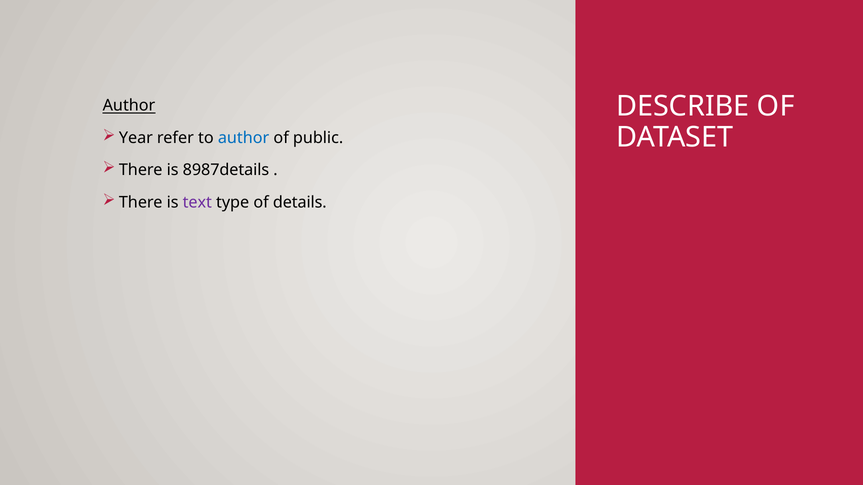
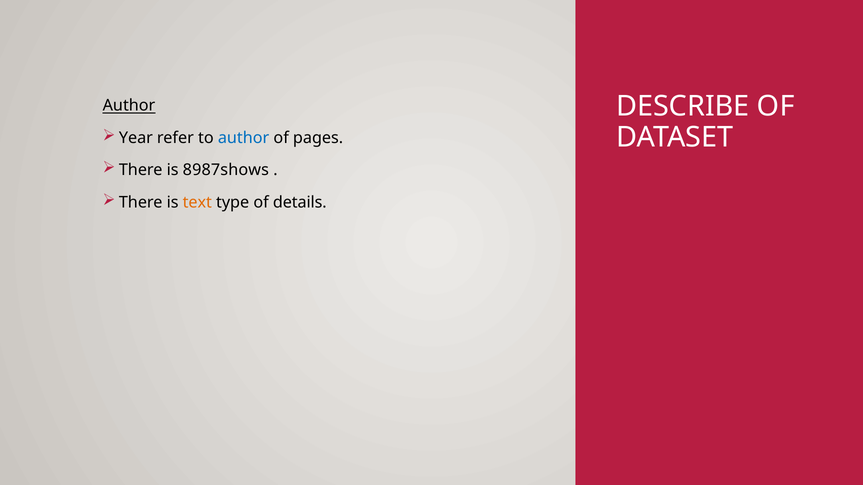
public: public -> pages
8987details: 8987details -> 8987shows
text colour: purple -> orange
